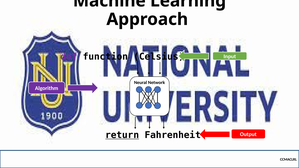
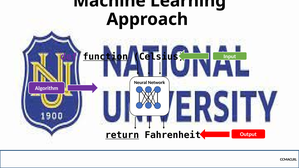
function underline: none -> present
